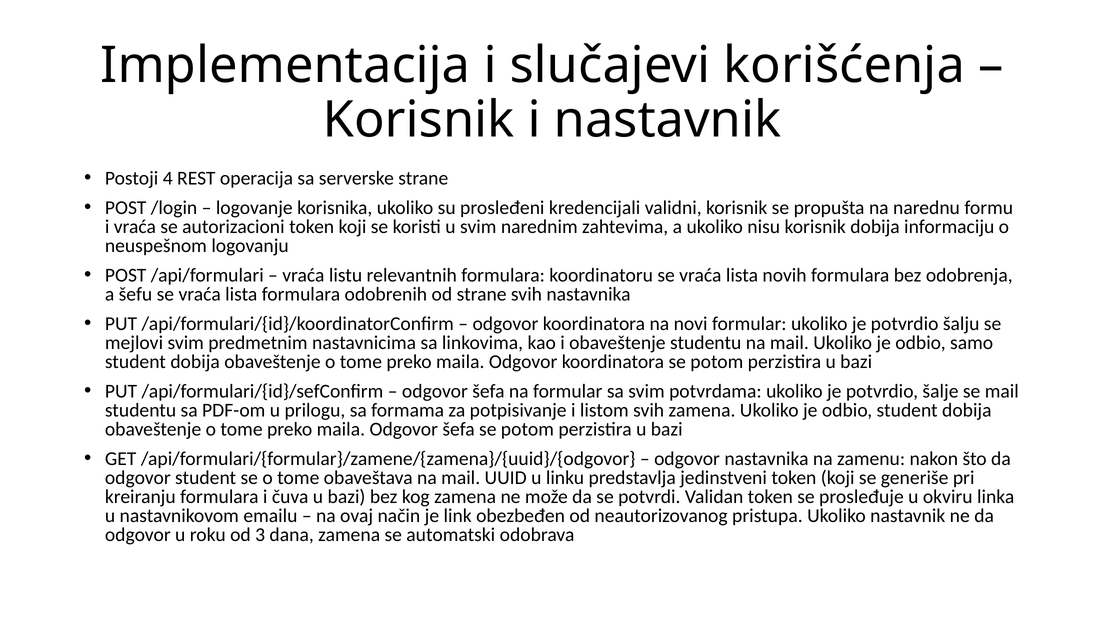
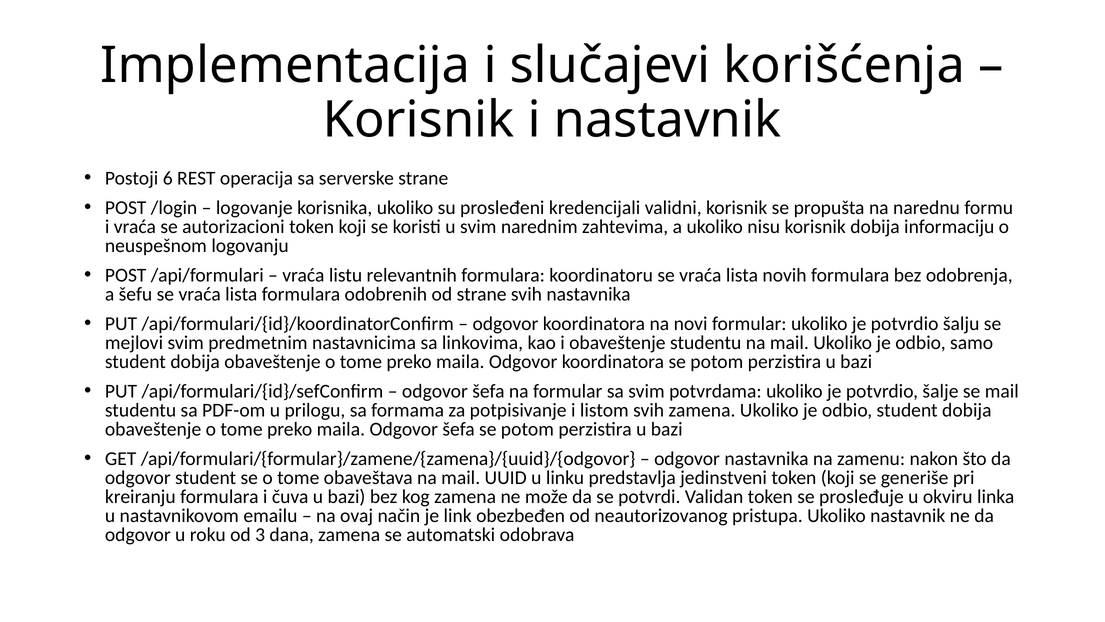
4: 4 -> 6
